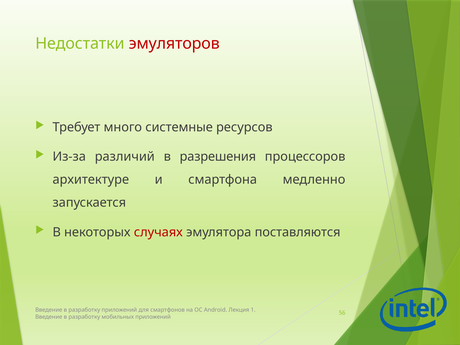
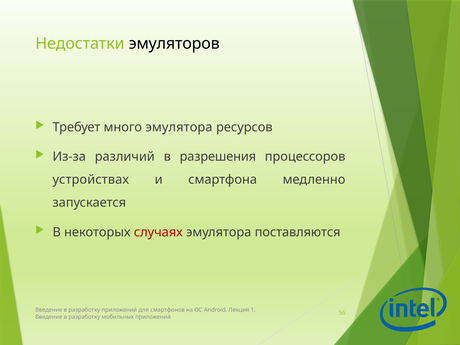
эмуляторов colour: red -> black
много системные: системные -> эмулятора
архитектуре: архитектуре -> устройствах
